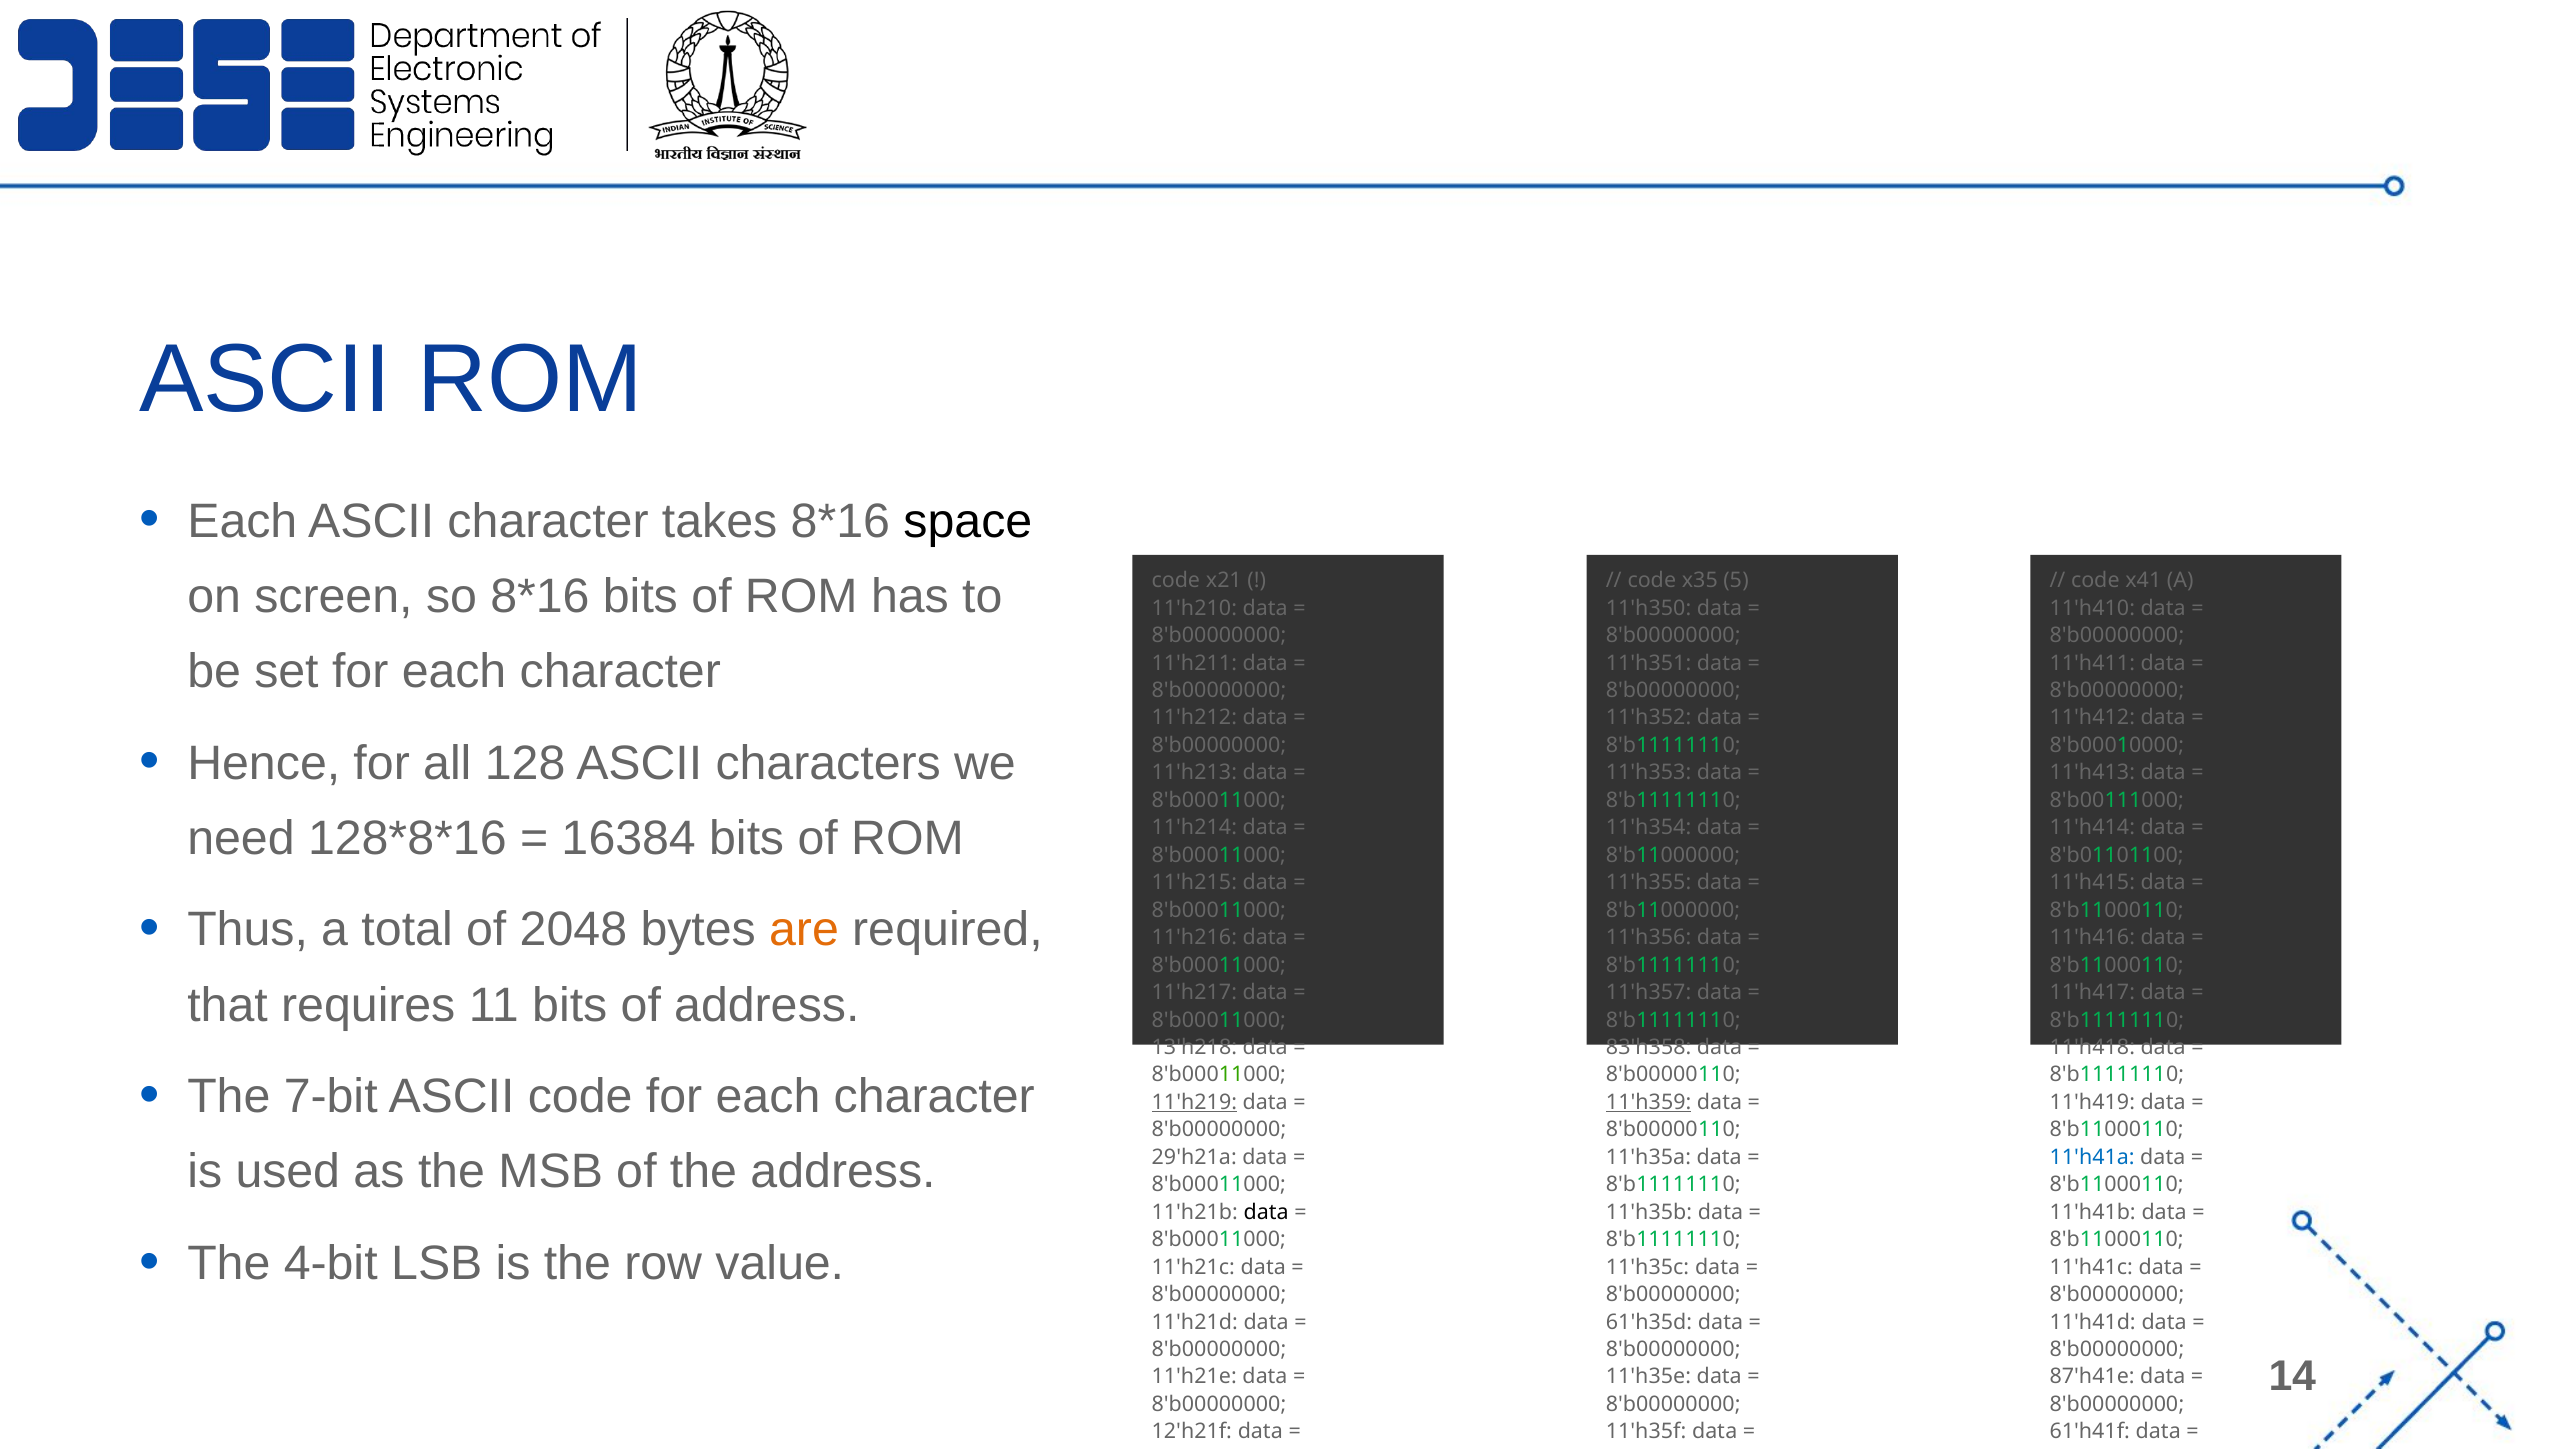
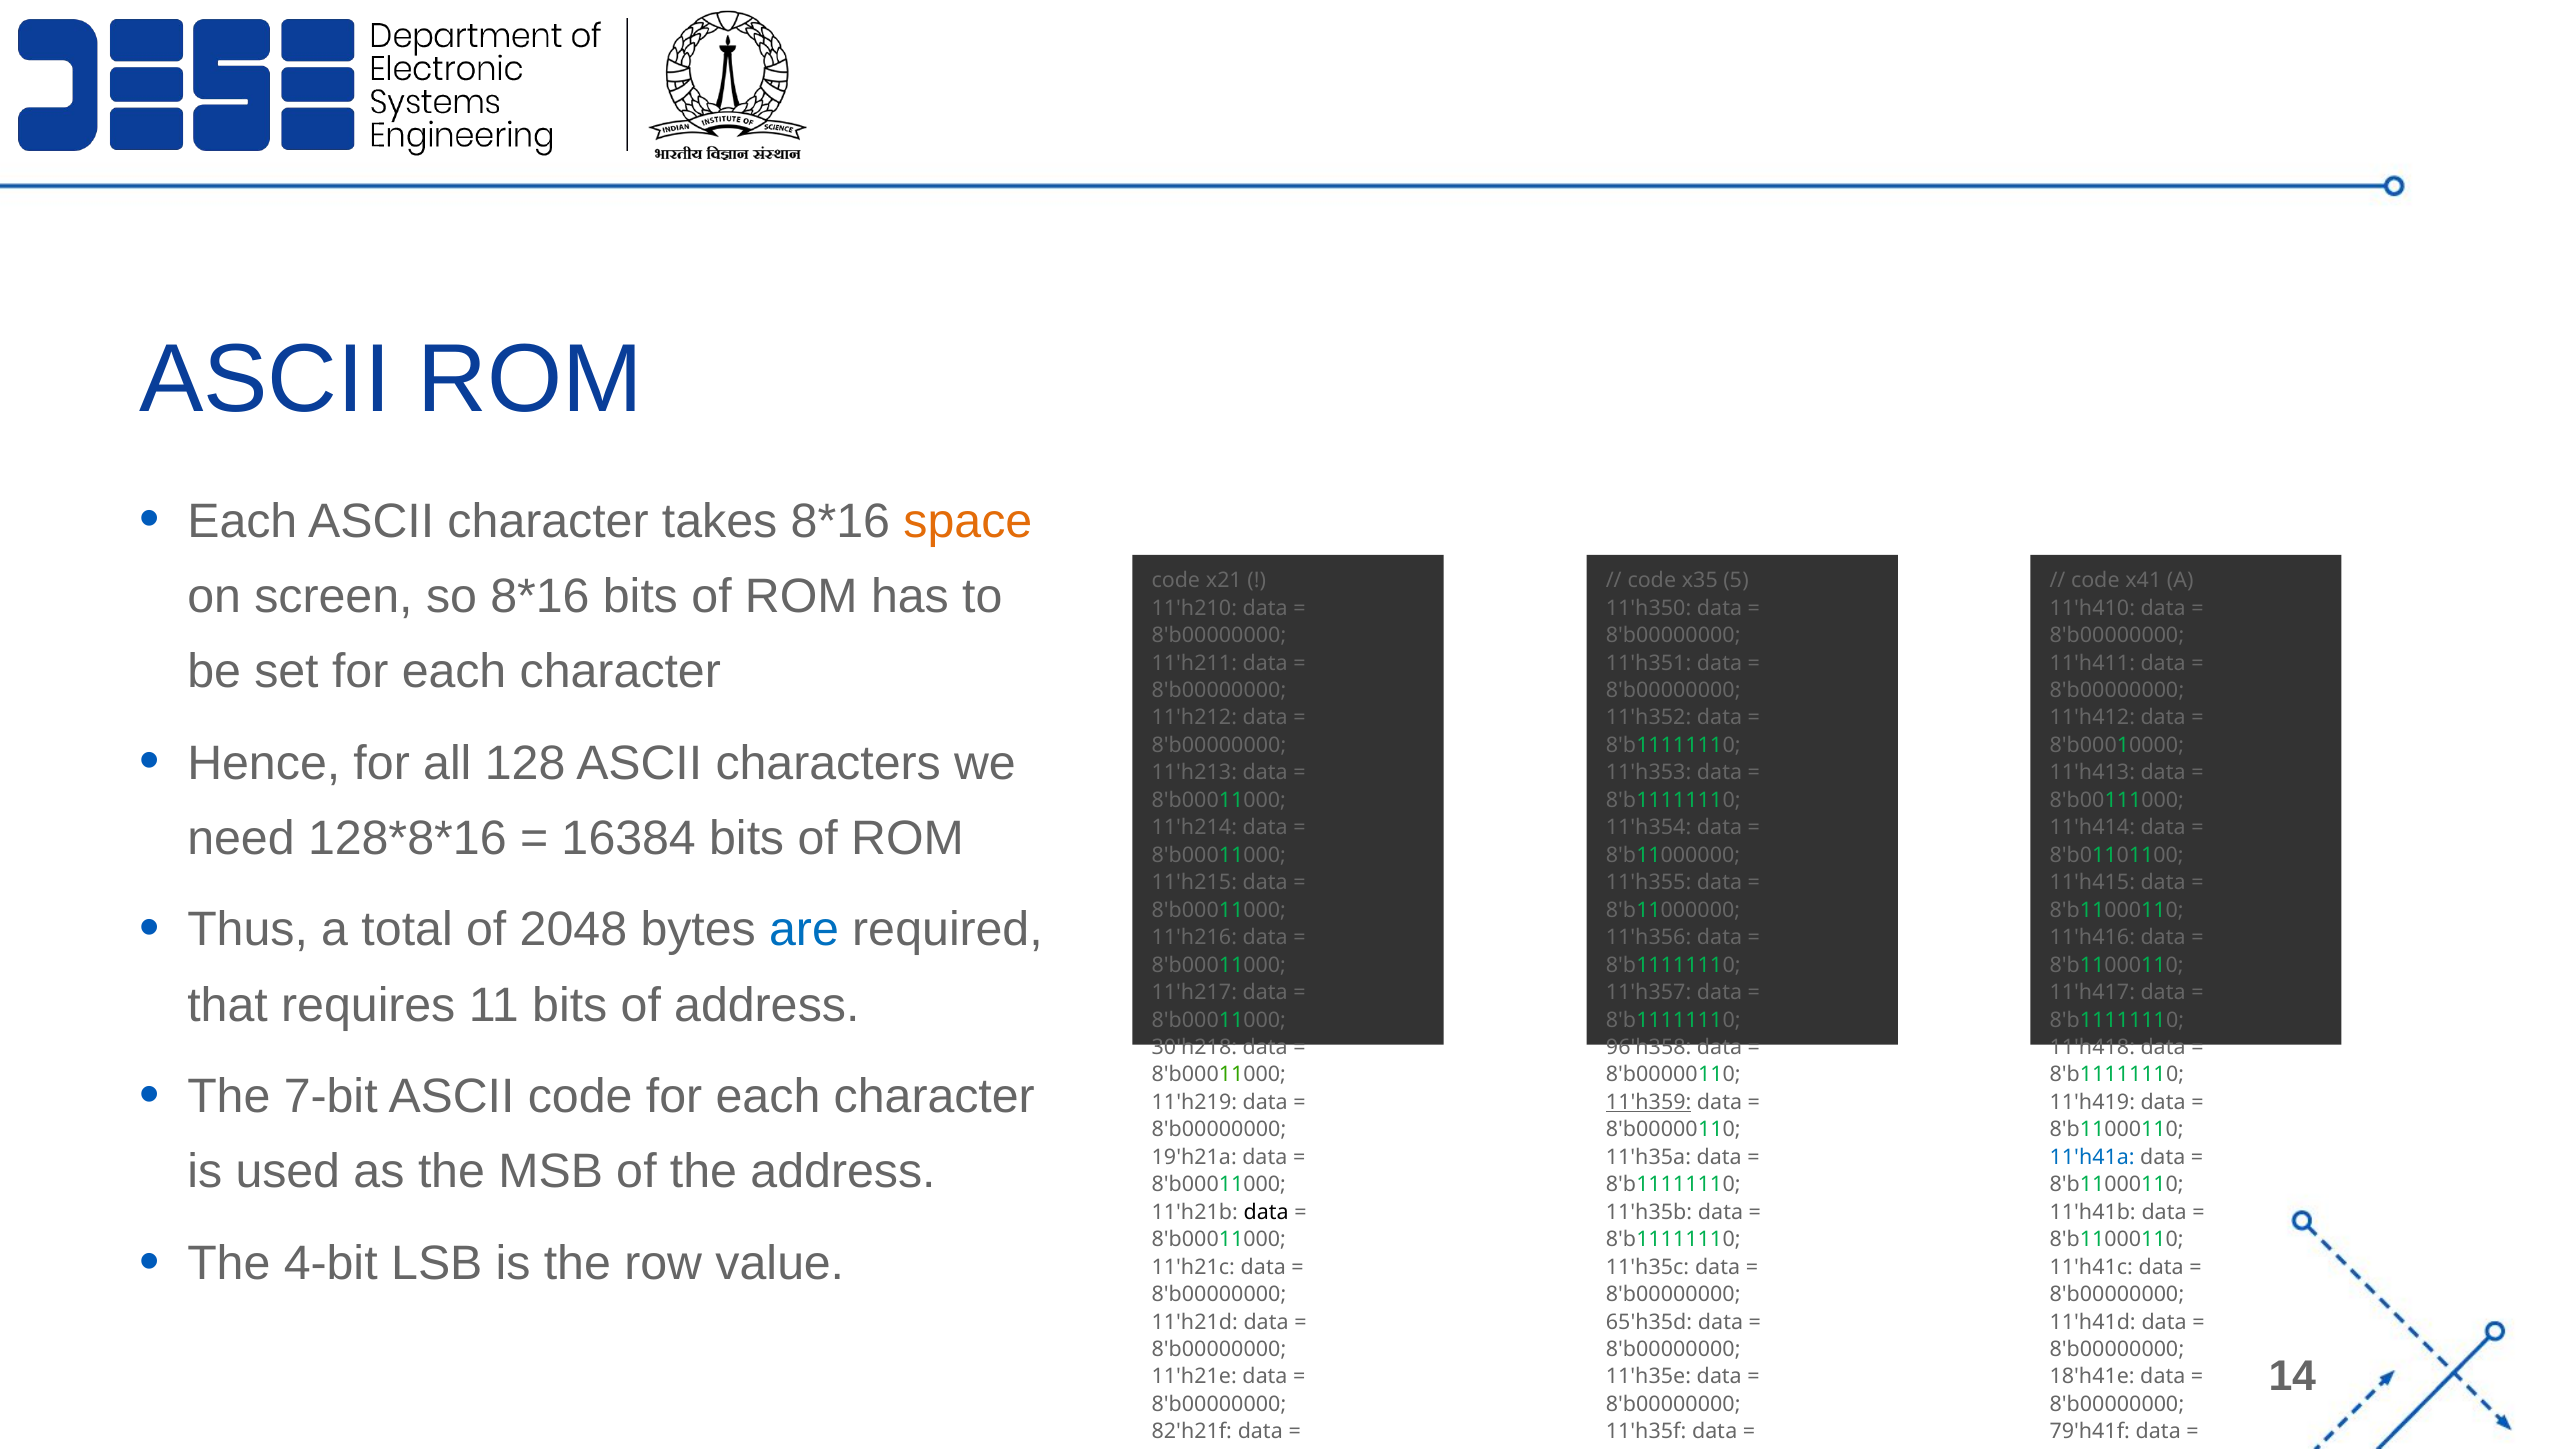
space colour: black -> orange
are colour: orange -> blue
13'h218: 13'h218 -> 30'h218
83'h358: 83'h358 -> 96'h358
11'h219 underline: present -> none
29'h21a: 29'h21a -> 19'h21a
61'h35d: 61'h35d -> 65'h35d
87'h41e: 87'h41e -> 18'h41e
12'h21f: 12'h21f -> 82'h21f
61'h41f: 61'h41f -> 79'h41f
